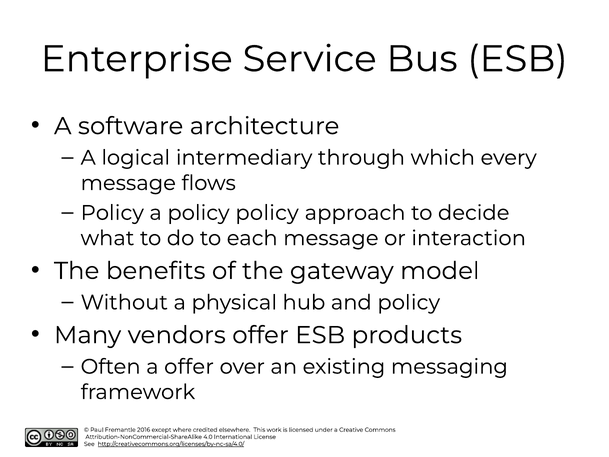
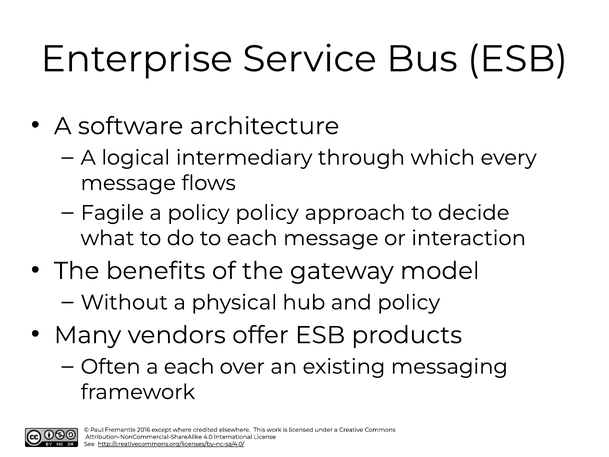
Policy at (112, 213): Policy -> Fagile
a offer: offer -> each
